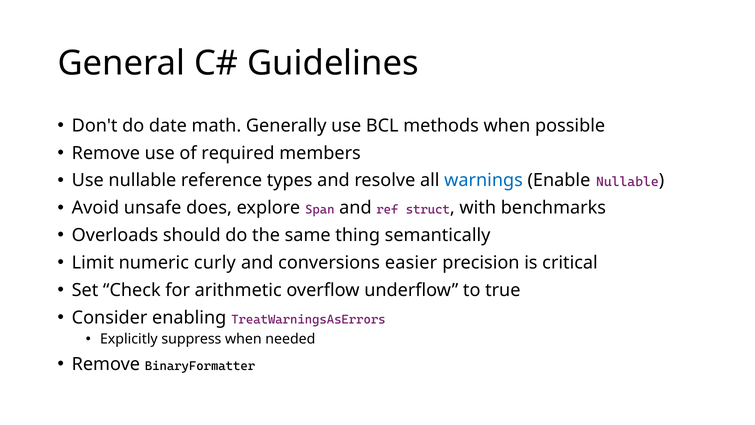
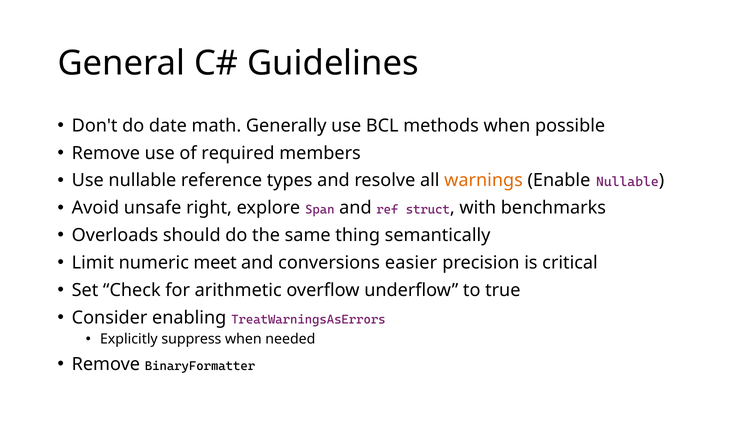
warnings colour: blue -> orange
does: does -> right
curly: curly -> meet
